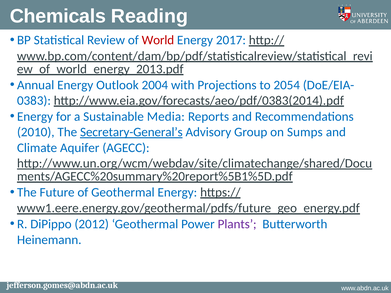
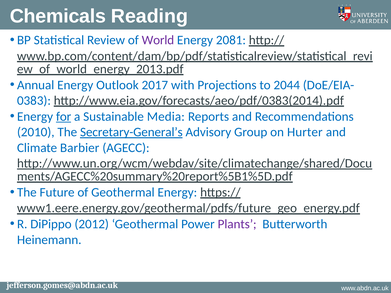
World colour: red -> purple
2017: 2017 -> 2081
2004: 2004 -> 2017
2054: 2054 -> 2044
for underline: none -> present
Sumps: Sumps -> Hurter
Aquifer: Aquifer -> Barbier
